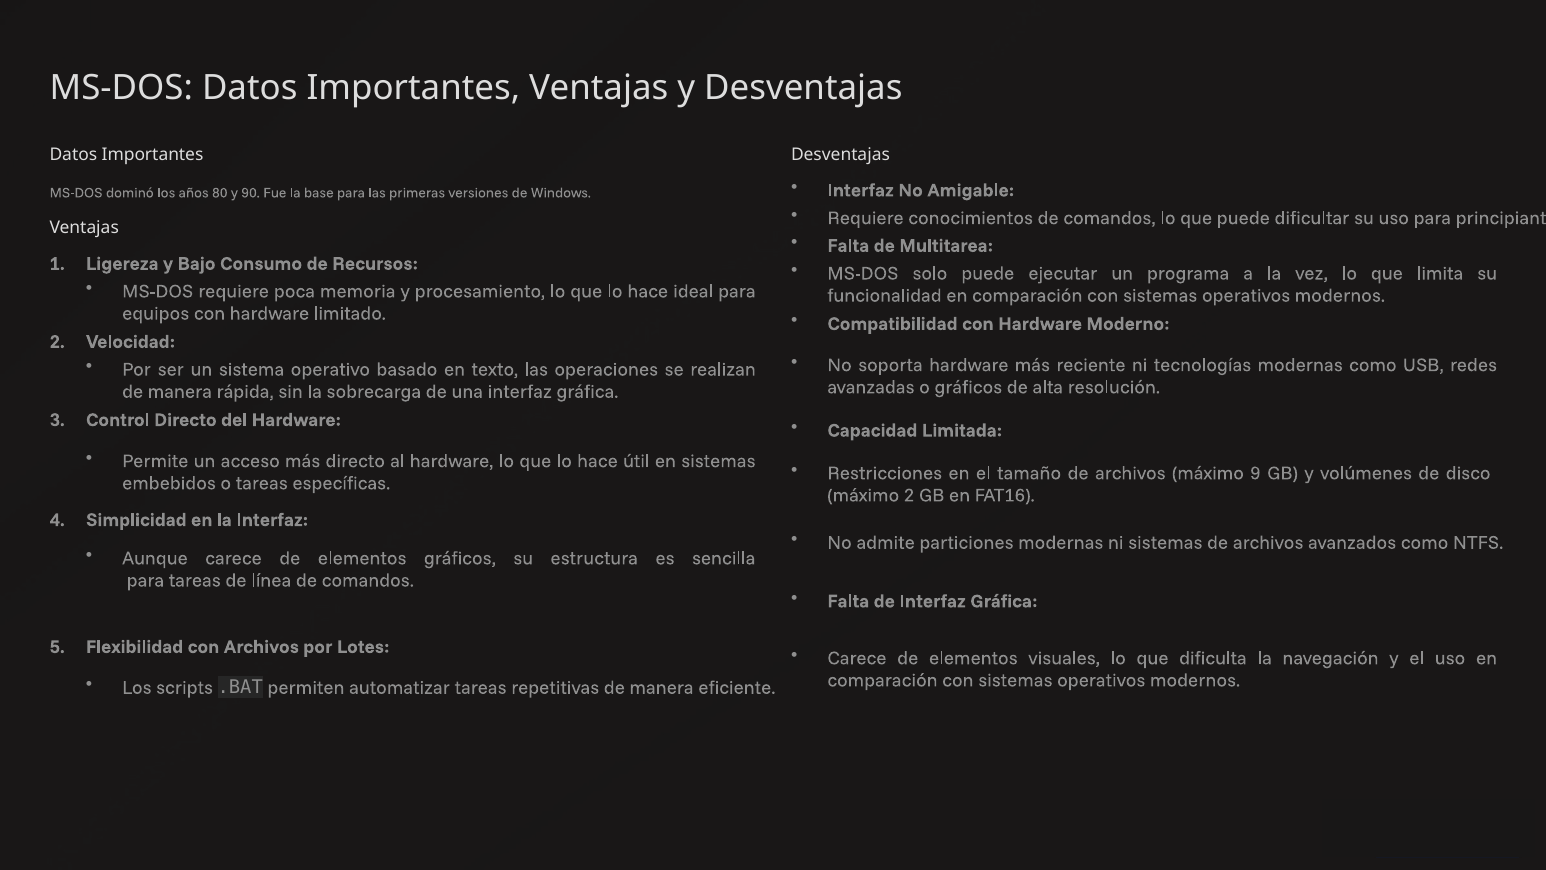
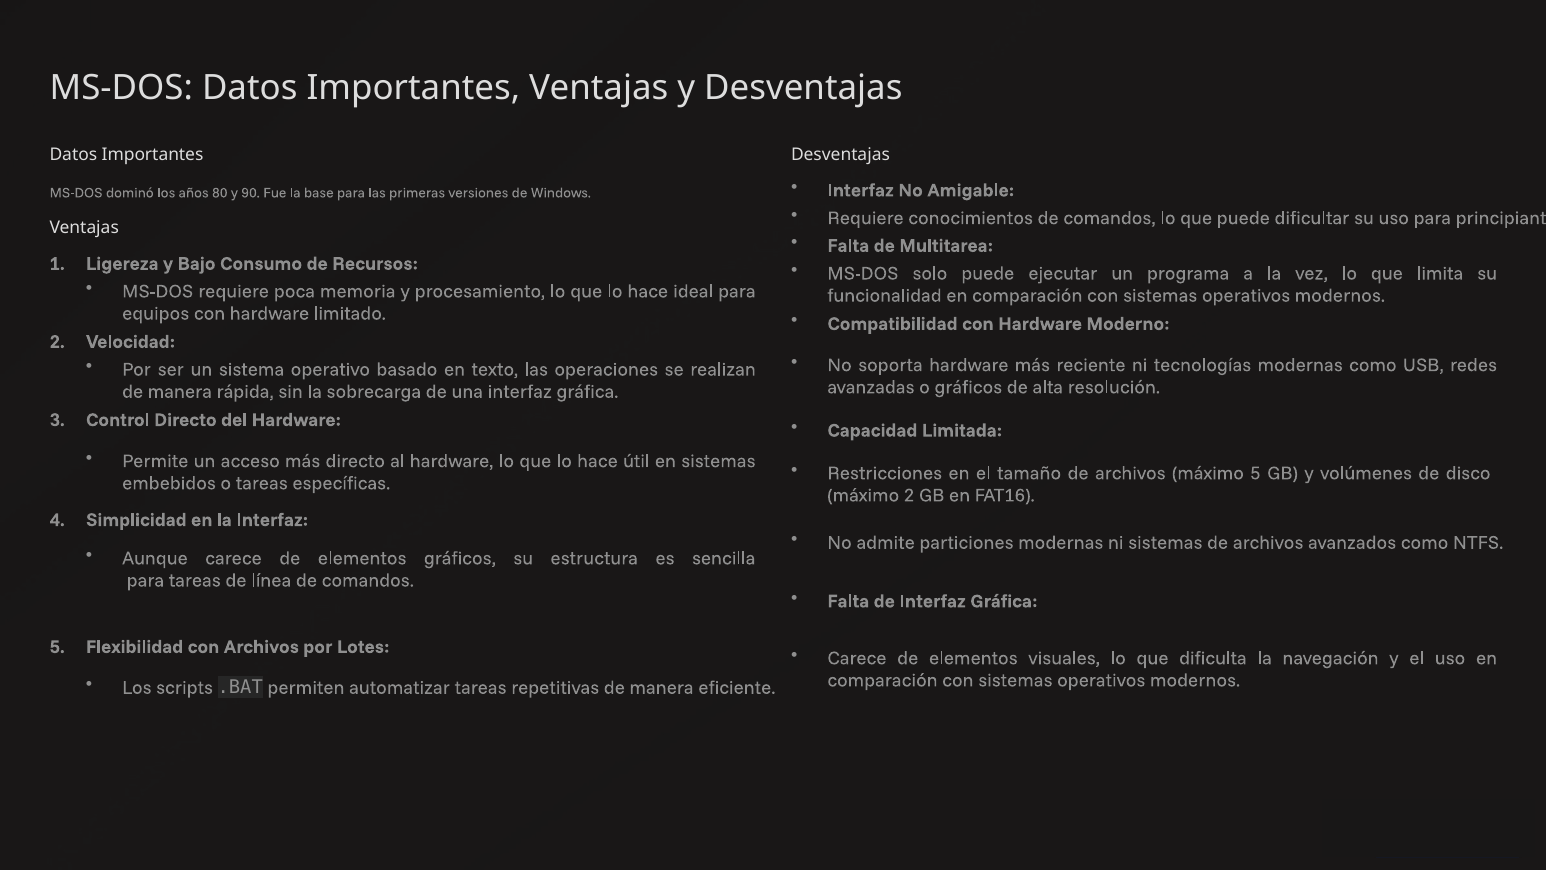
máximo 9: 9 -> 5
